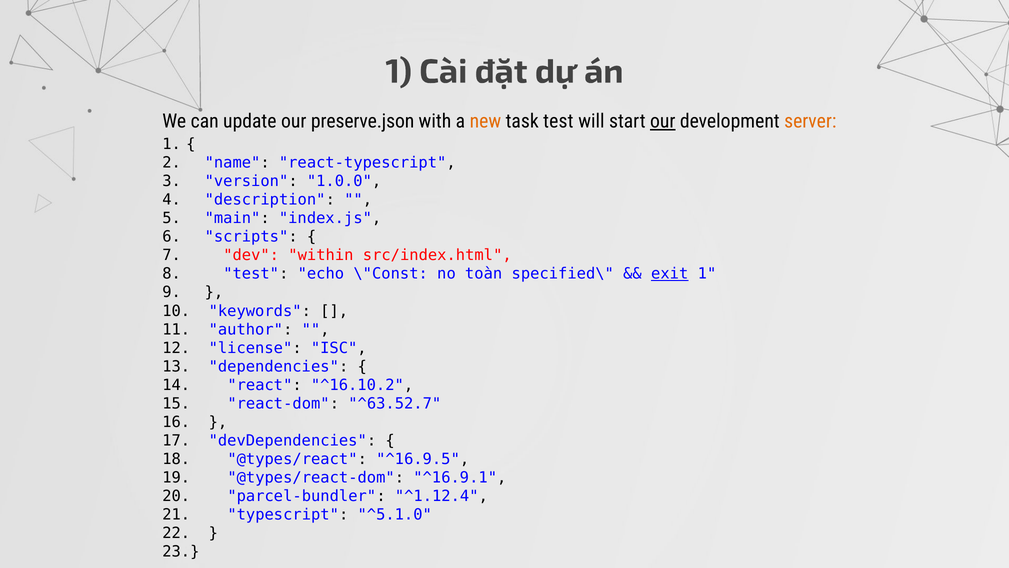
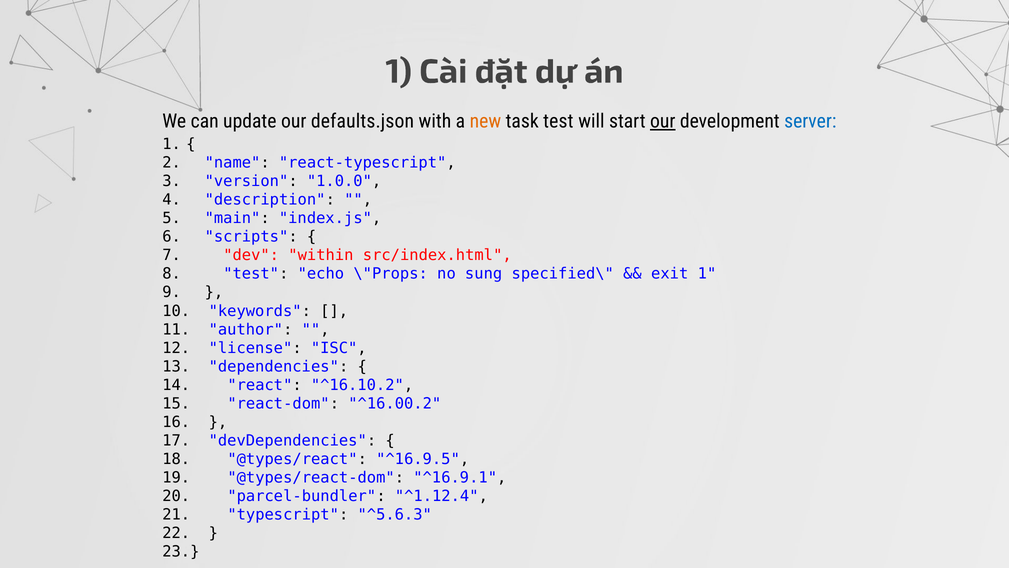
preserve.json: preserve.json -> defaults.json
server colour: orange -> blue
\"Const: \"Const -> \"Props
toàn: toàn -> sung
exit underline: present -> none
^63.52.7: ^63.52.7 -> ^16.00.2
^5.1.0: ^5.1.0 -> ^5.6.3
